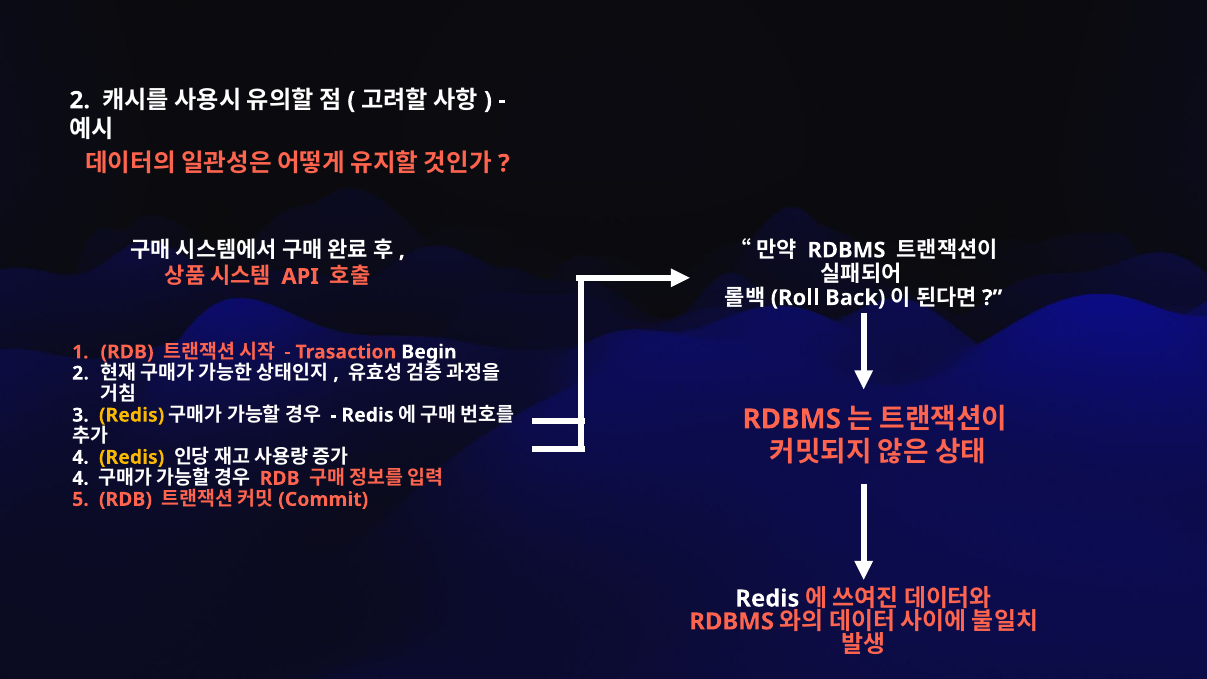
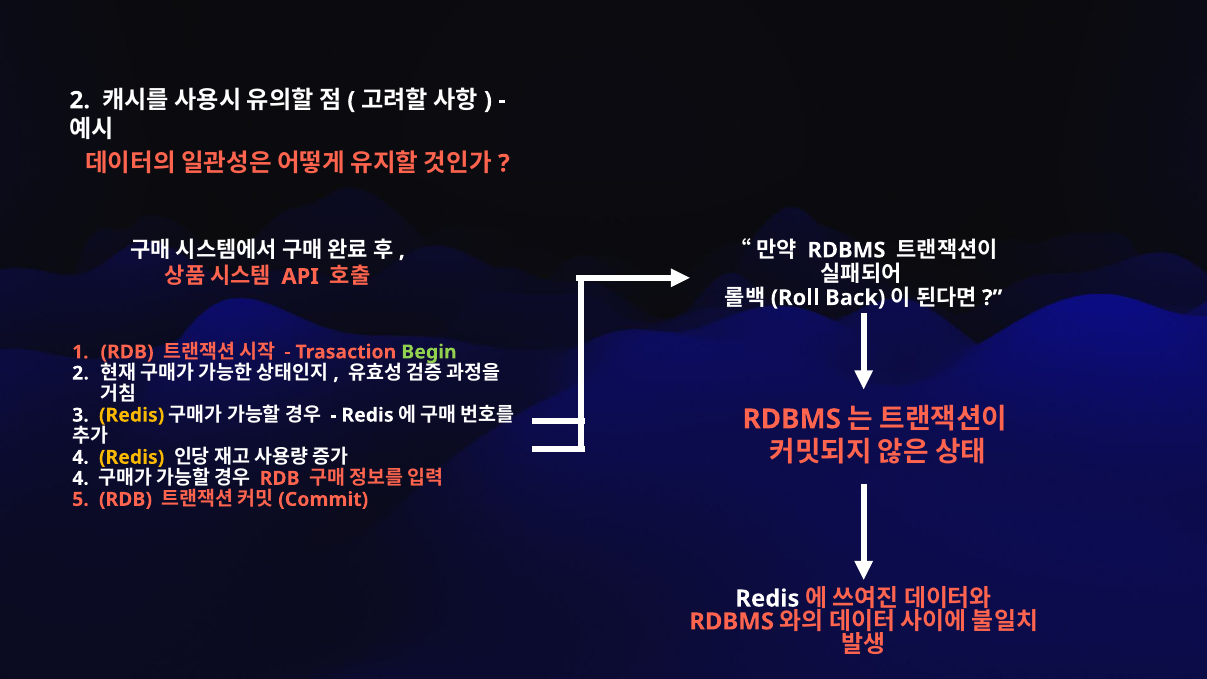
Begin colour: white -> light green
